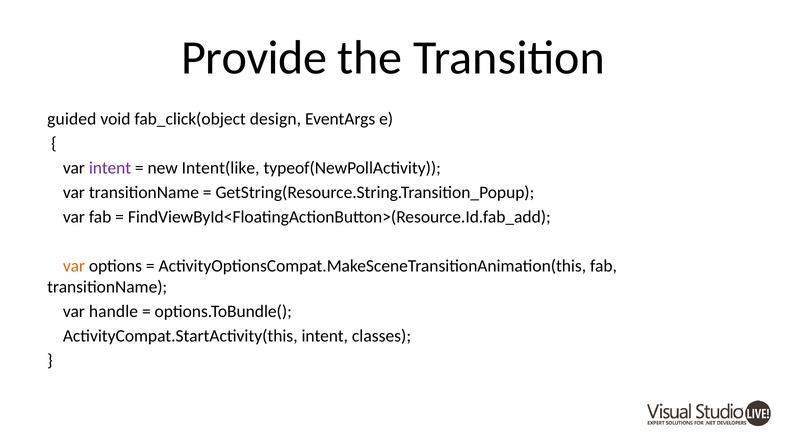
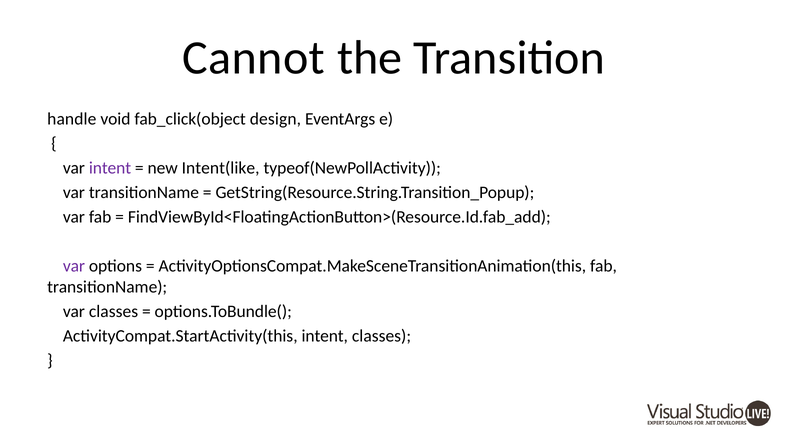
Provide: Provide -> Cannot
guided: guided -> handle
var at (74, 266) colour: orange -> purple
var handle: handle -> classes
